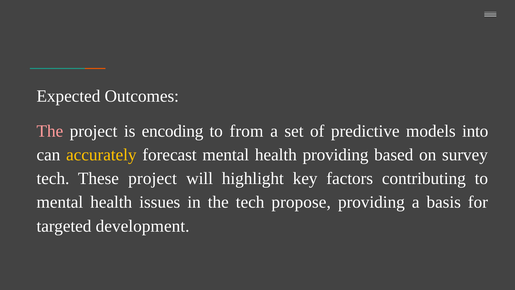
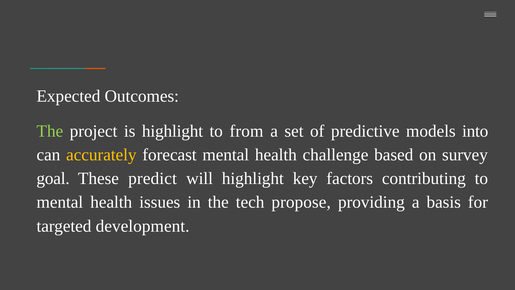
The at (50, 131) colour: pink -> light green
is encoding: encoding -> highlight
health providing: providing -> challenge
tech at (53, 178): tech -> goal
These project: project -> predict
